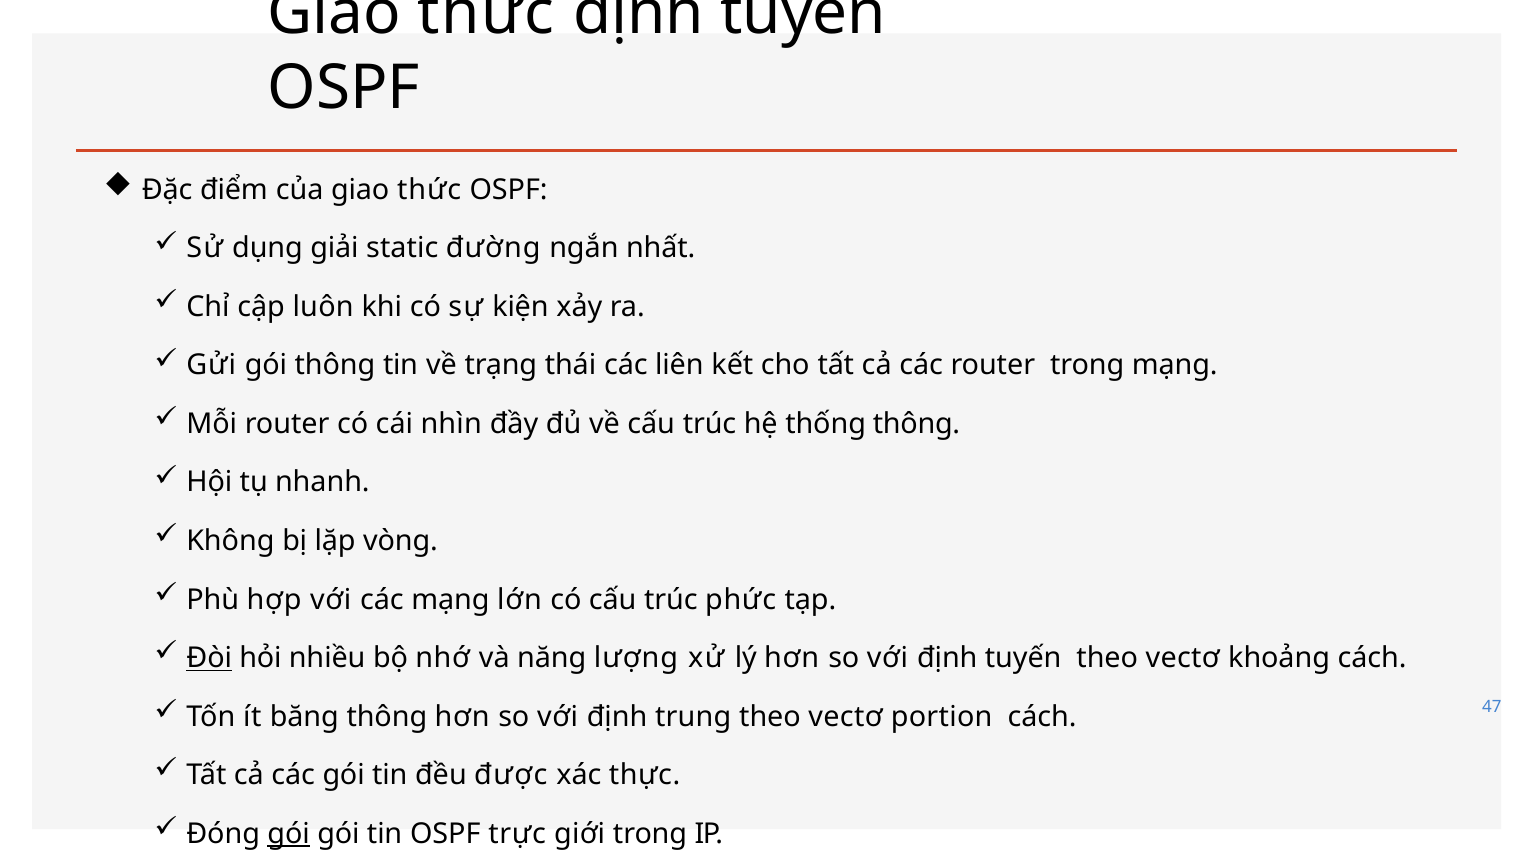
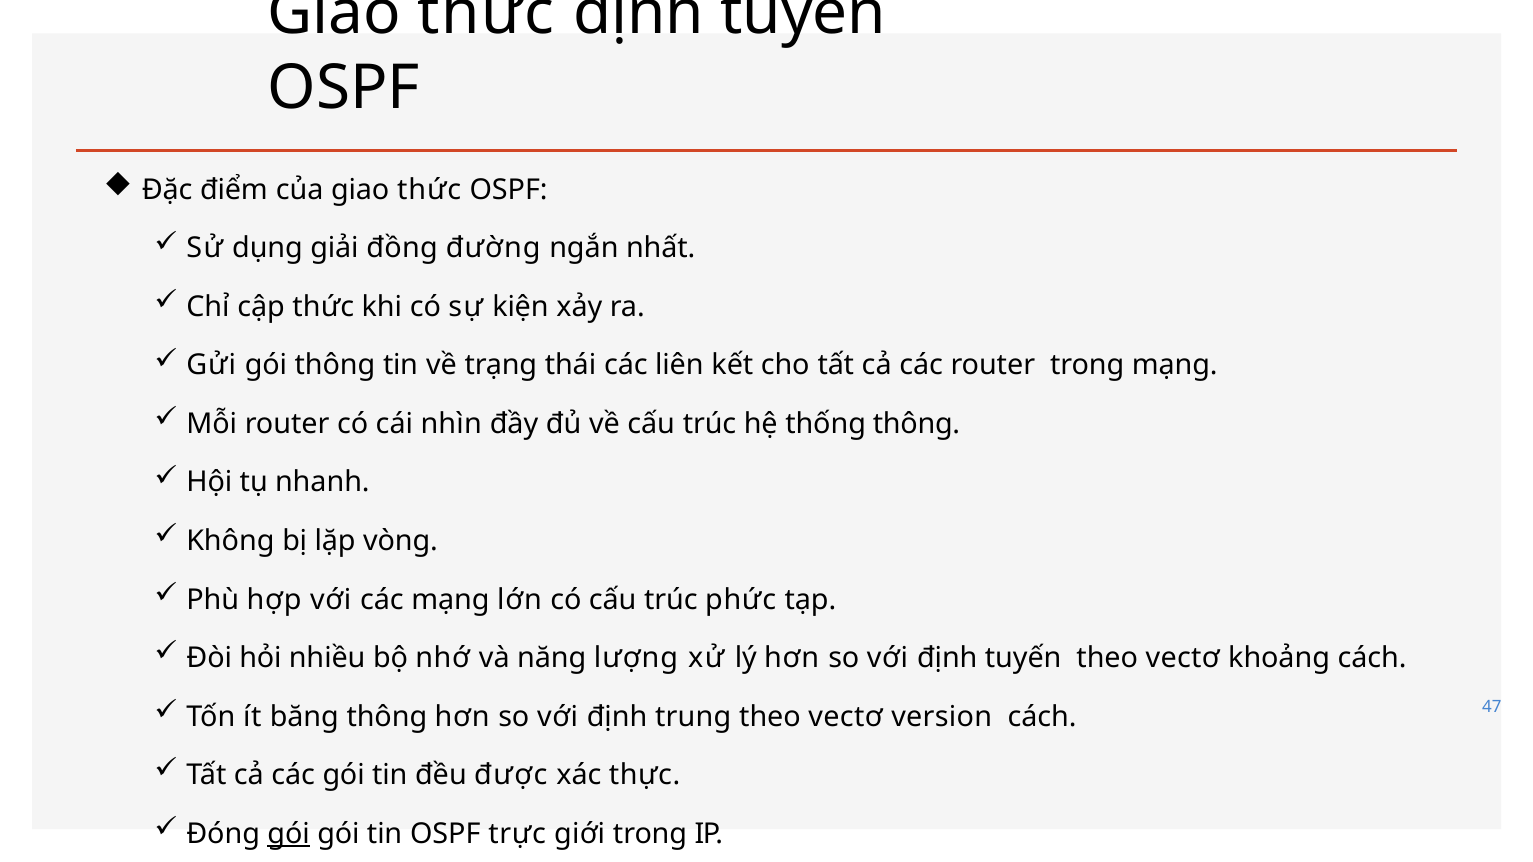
static: static -> đồng
cập luôn: luôn -> thức
Đòi underline: present -> none
portion: portion -> version
